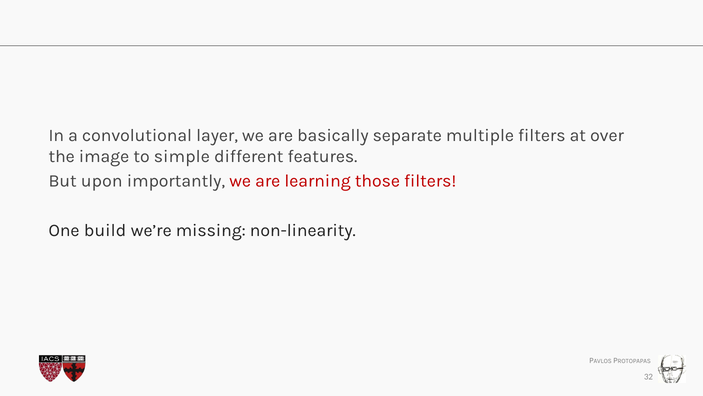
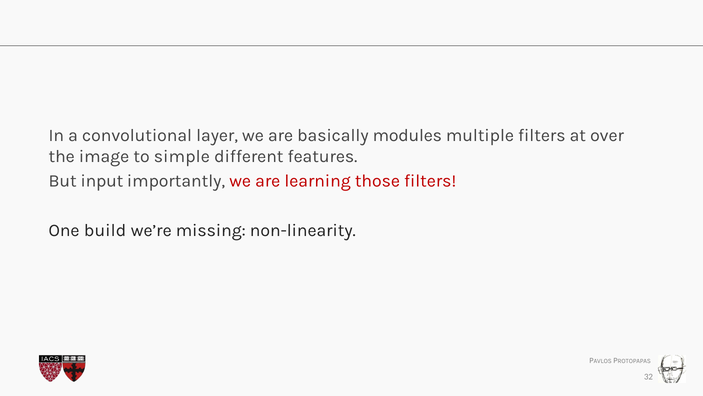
separate: separate -> modules
upon: upon -> input
